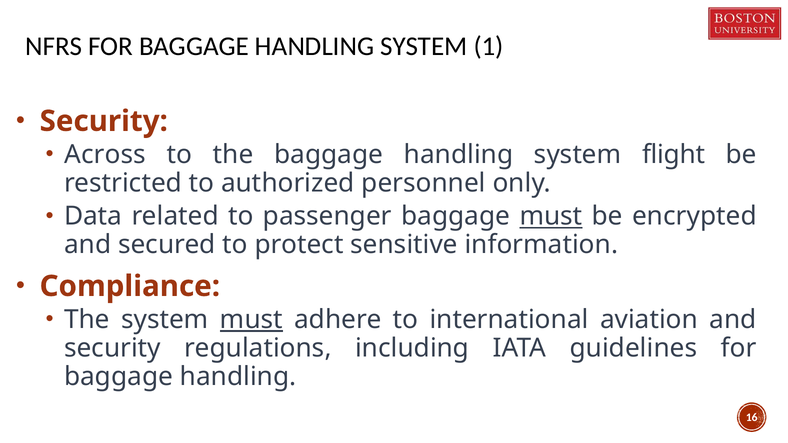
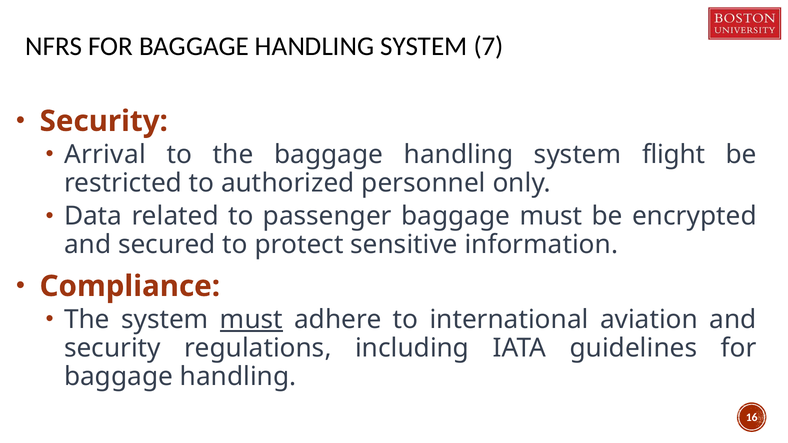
1: 1 -> 7
Across: Across -> Arrival
must at (551, 216) underline: present -> none
